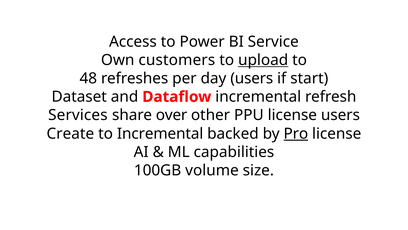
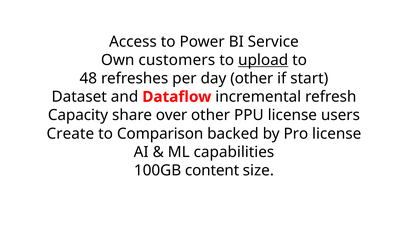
day users: users -> other
Services: Services -> Capacity
to Incremental: Incremental -> Comparison
Pro underline: present -> none
volume: volume -> content
